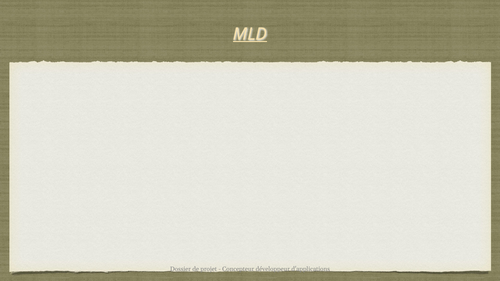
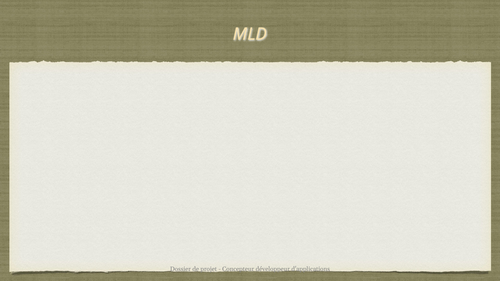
MLD underline: present -> none
